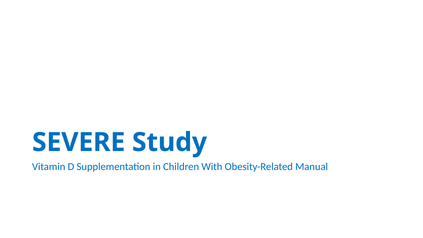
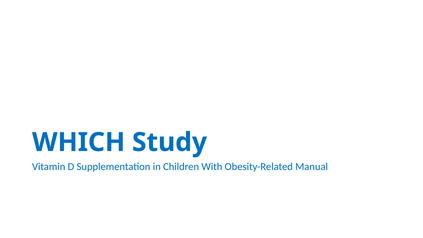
SEVERE: SEVERE -> WHICH
